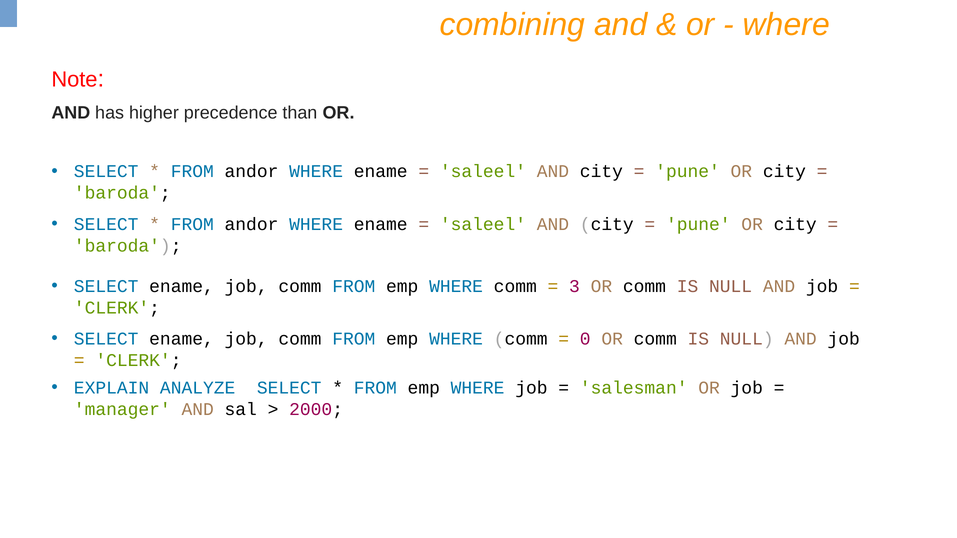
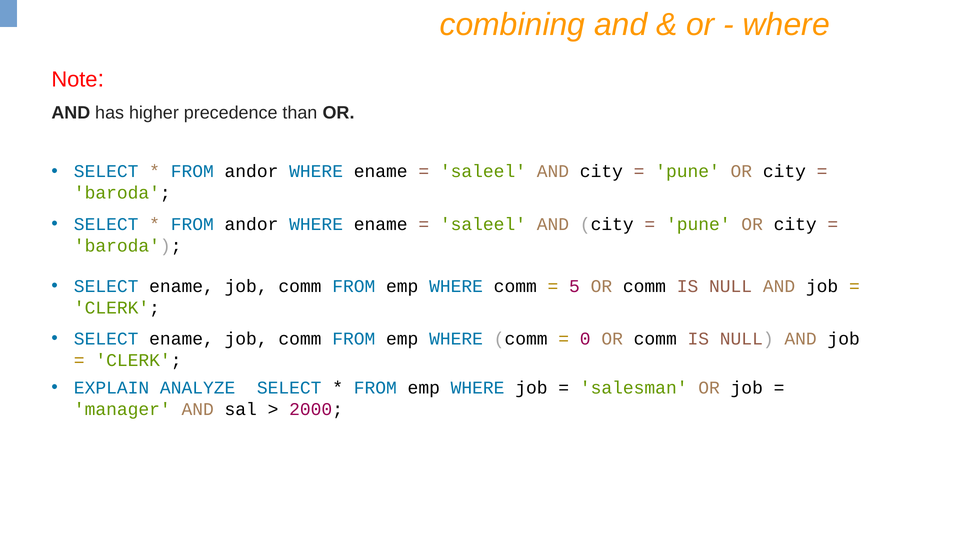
3: 3 -> 5
